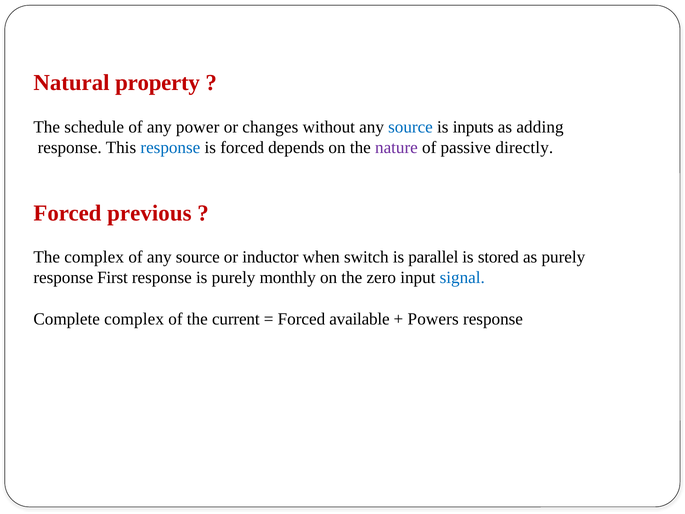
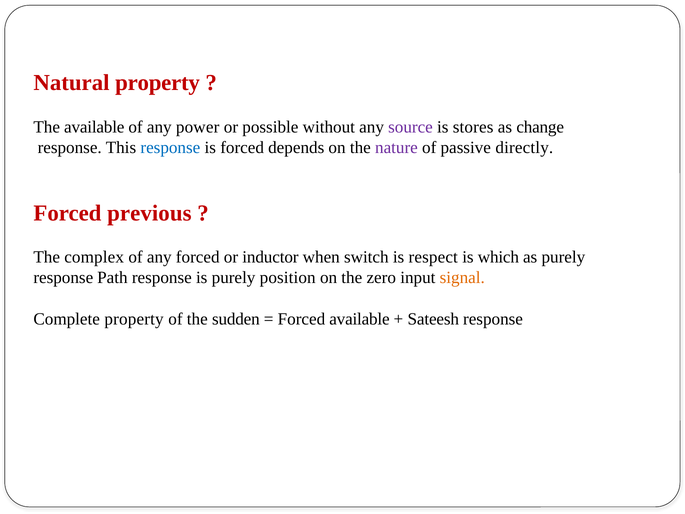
The schedule: schedule -> available
changes: changes -> possible
source at (410, 127) colour: blue -> purple
inputs: inputs -> stores
adding: adding -> change
of any source: source -> forced
parallel: parallel -> respect
stored: stored -> which
First: First -> Path
monthly: monthly -> position
signal colour: blue -> orange
Complete complex: complex -> property
current: current -> sudden
Powers: Powers -> Sateesh
